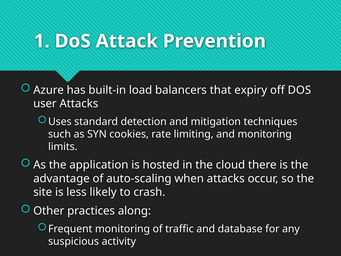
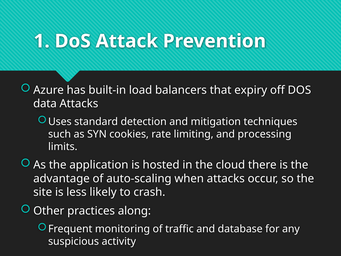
user: user -> data
and monitoring: monitoring -> processing
